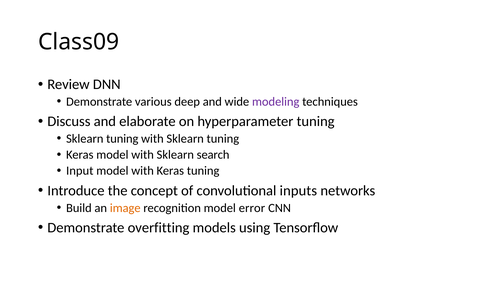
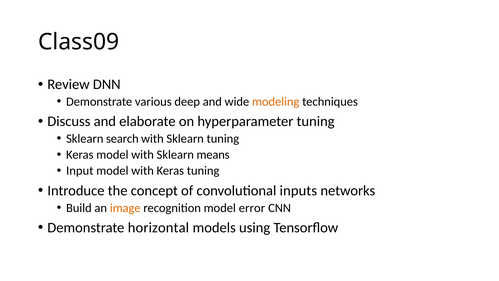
modeling colour: purple -> orange
tuning at (122, 139): tuning -> search
search: search -> means
overfitting: overfitting -> horizontal
